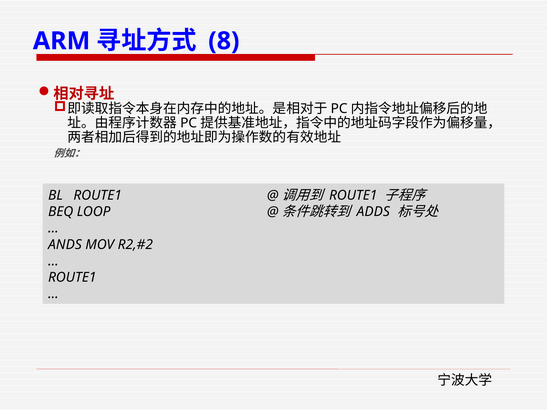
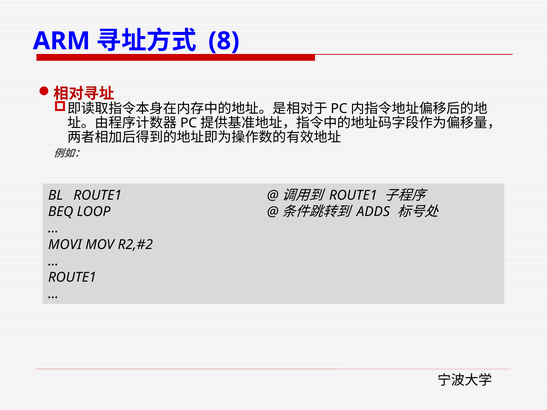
ANDS: ANDS -> MOVI
